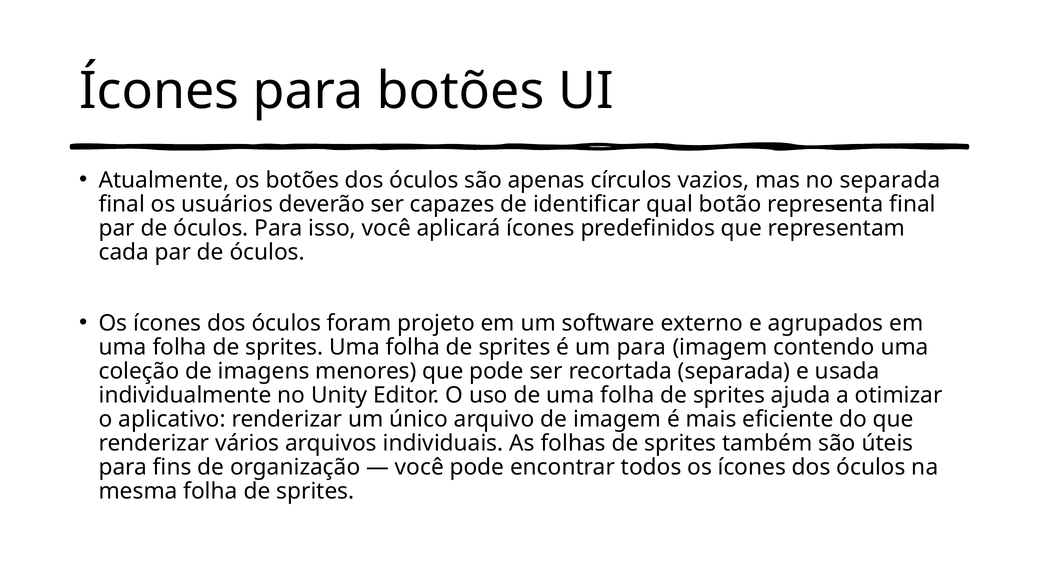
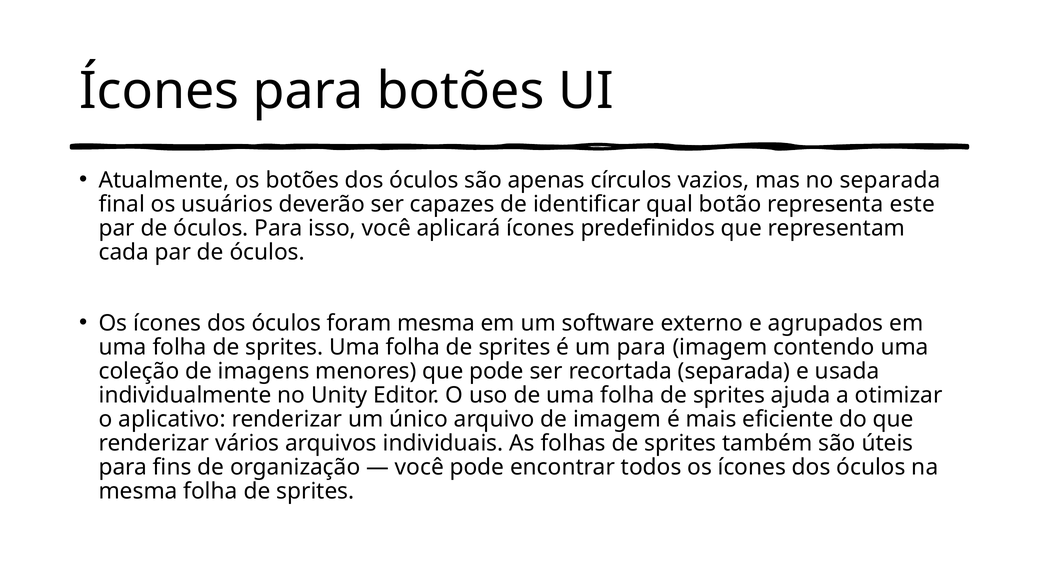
representa final: final -> este
foram projeto: projeto -> mesma
